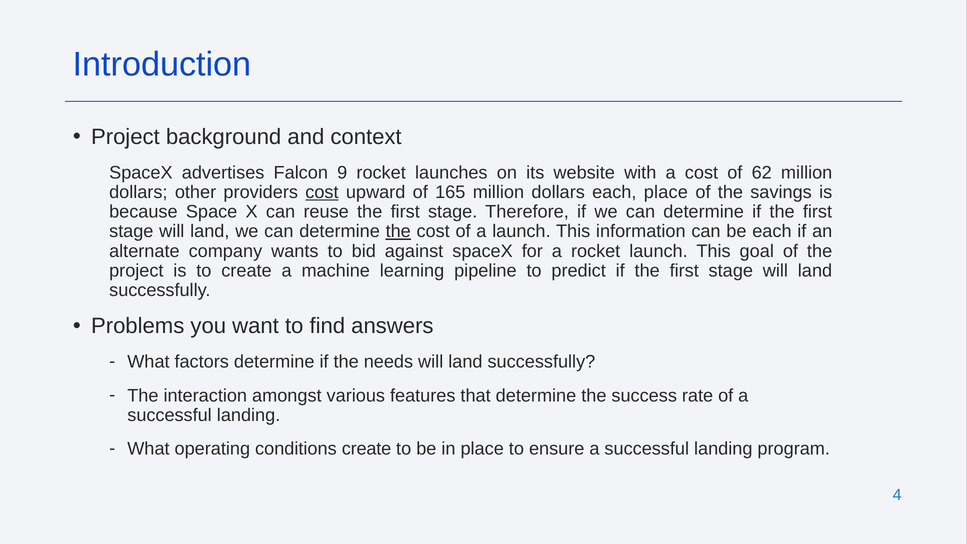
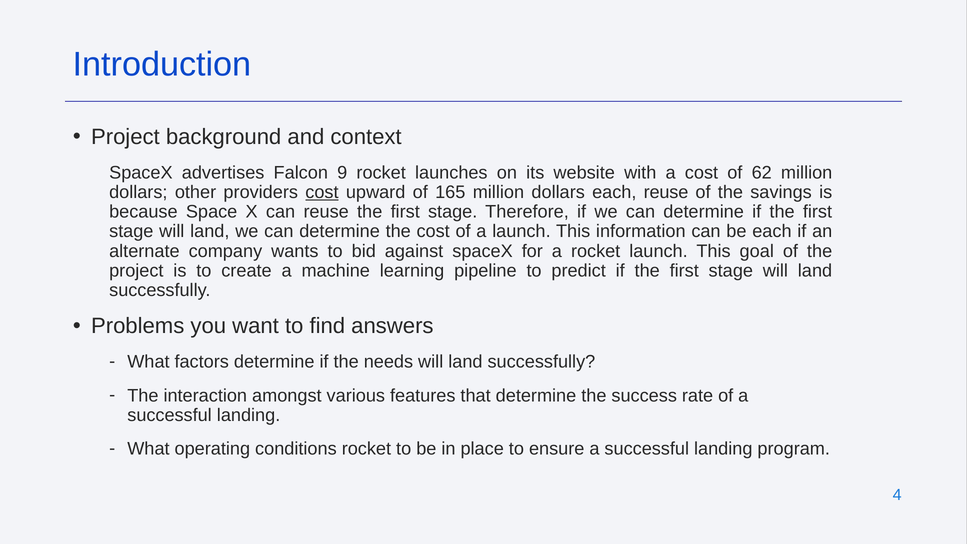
each place: place -> reuse
the at (398, 231) underline: present -> none
conditions create: create -> rocket
